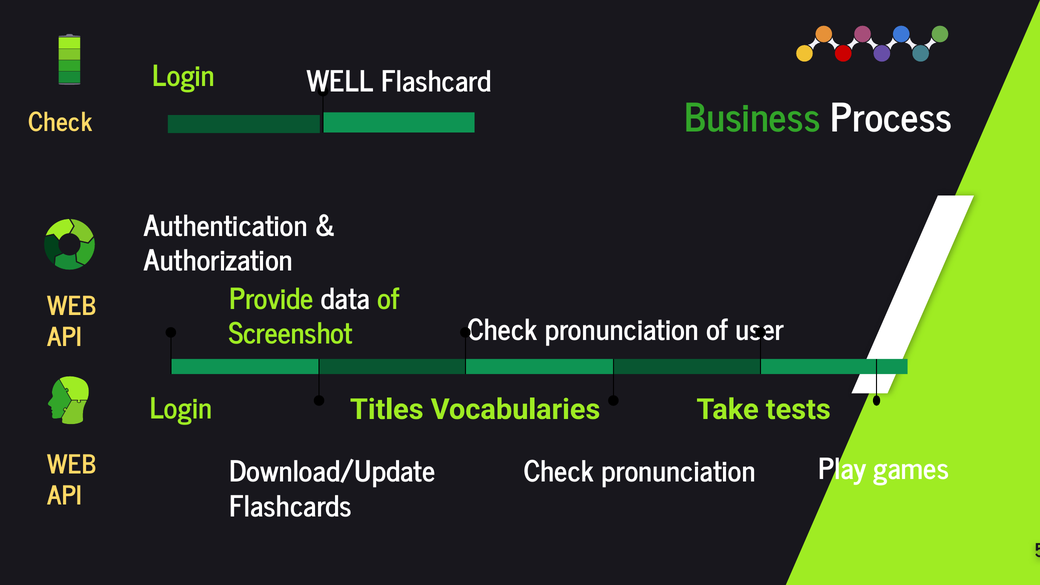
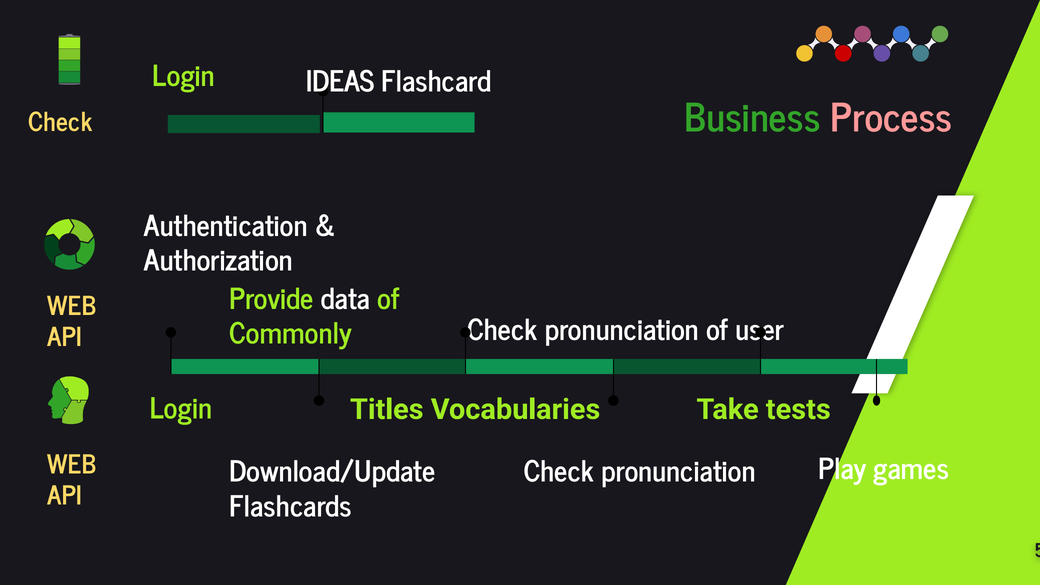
WELL: WELL -> IDEAS
Process colour: white -> pink
Screenshot: Screenshot -> Commonly
